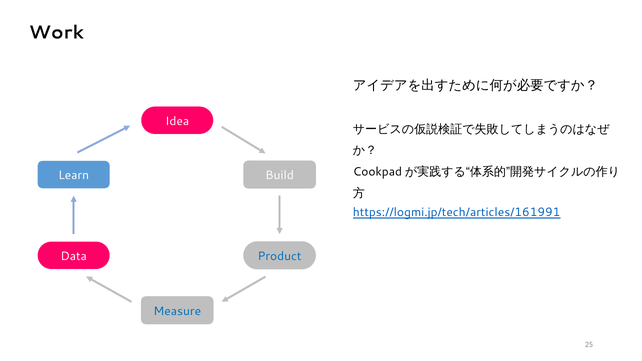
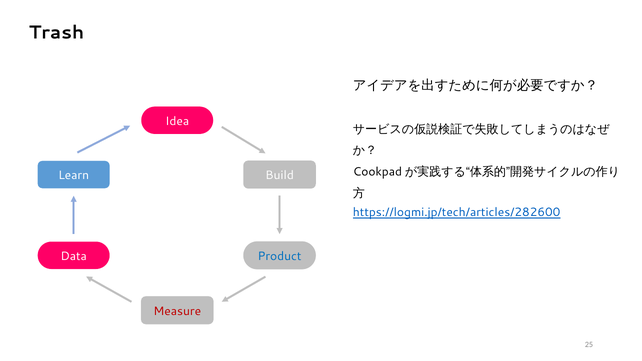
Work: Work -> Trash
https://logmi.jp/tech/articles/161991: https://logmi.jp/tech/articles/161991 -> https://logmi.jp/tech/articles/282600
Measure colour: blue -> red
